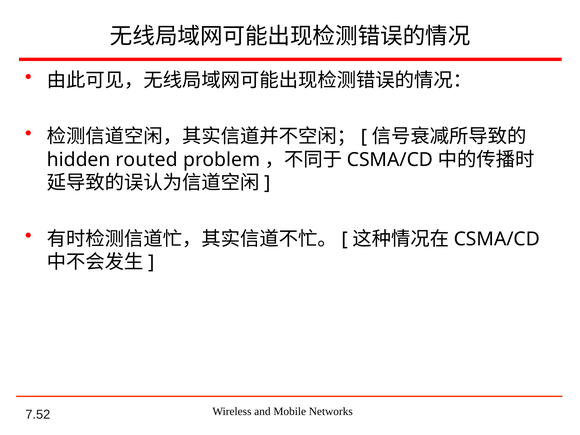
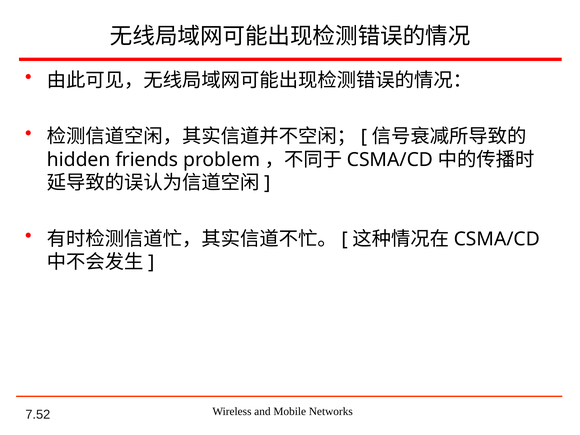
routed: routed -> friends
